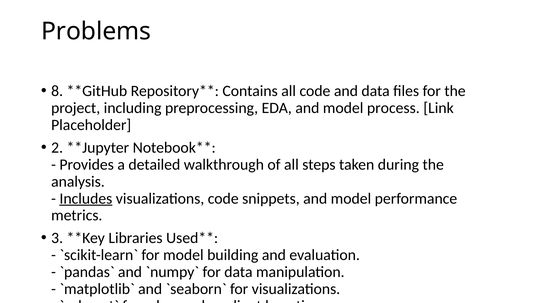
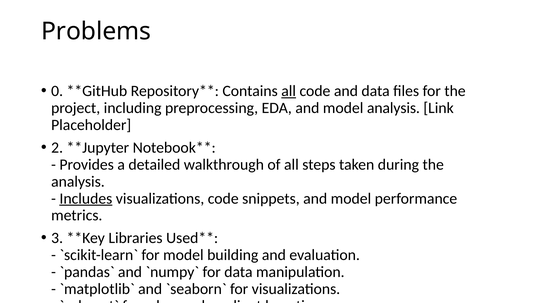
8: 8 -> 0
all at (289, 91) underline: none -> present
model process: process -> analysis
